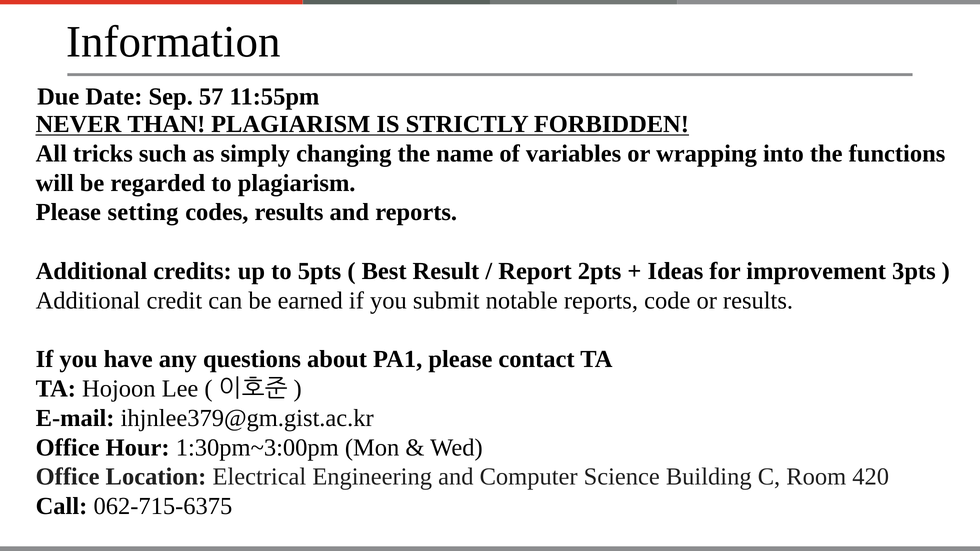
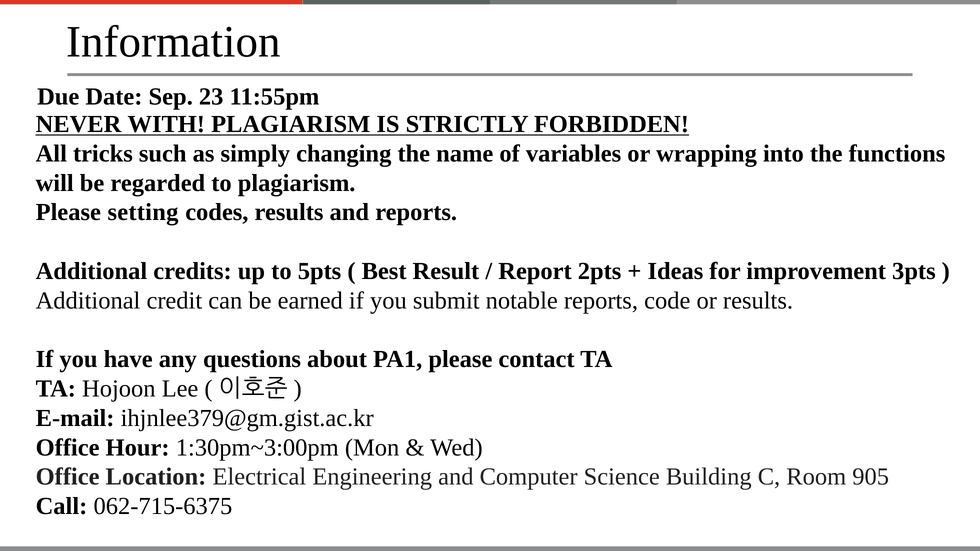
57: 57 -> 23
THAN: THAN -> WITH
420: 420 -> 905
